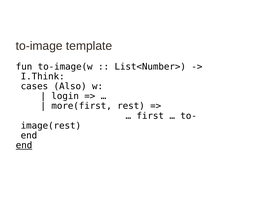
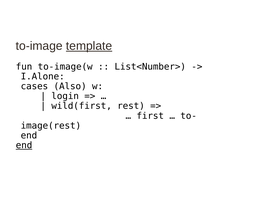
template underline: none -> present
I.Think: I.Think -> I.Alone
more(first: more(first -> wild(first
